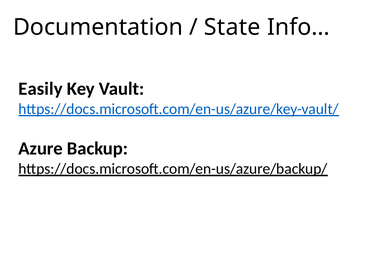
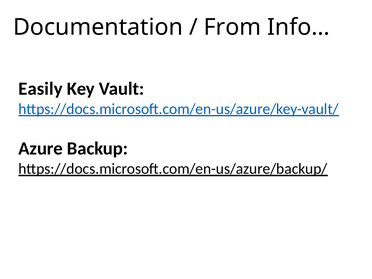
State: State -> From
